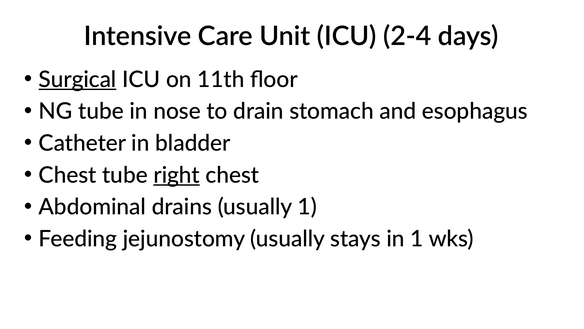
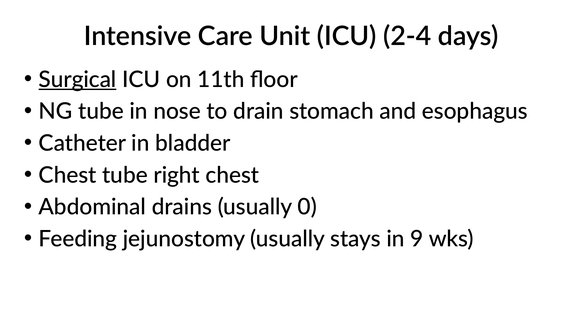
right underline: present -> none
usually 1: 1 -> 0
in 1: 1 -> 9
